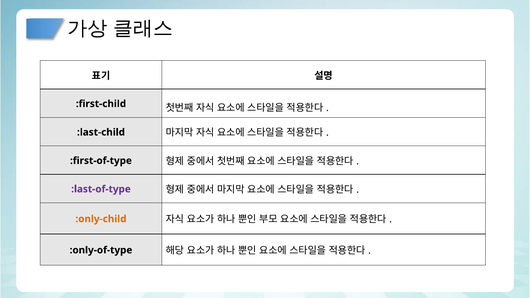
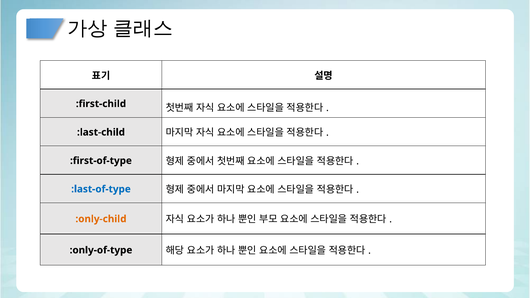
:last-of-type colour: purple -> blue
